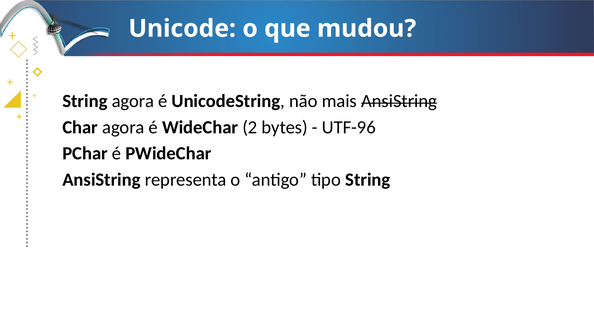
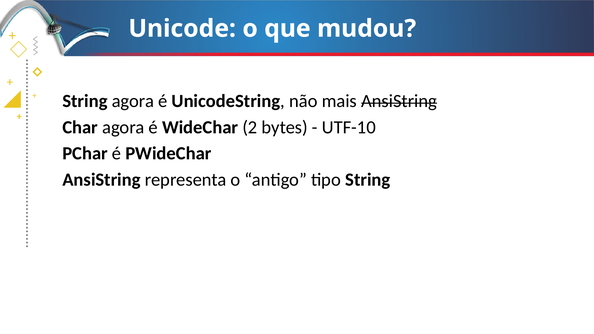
UTF-96: UTF-96 -> UTF-10
